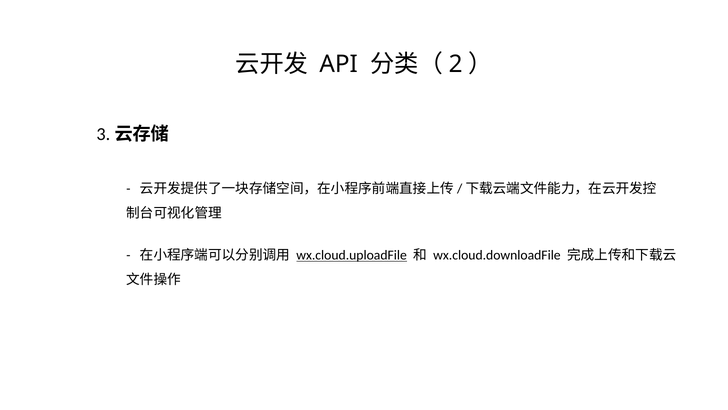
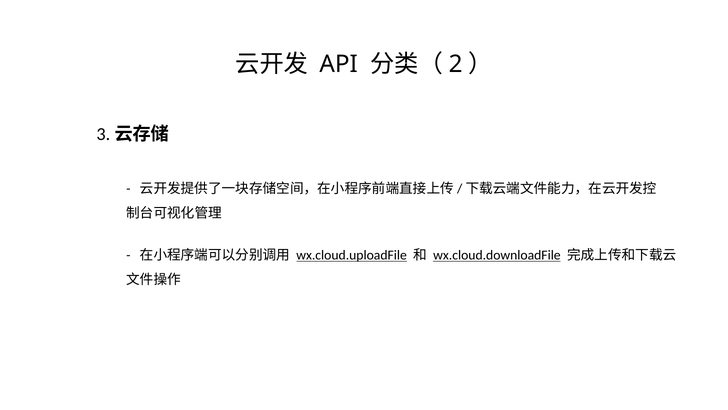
wx.cloud.downloadFile underline: none -> present
